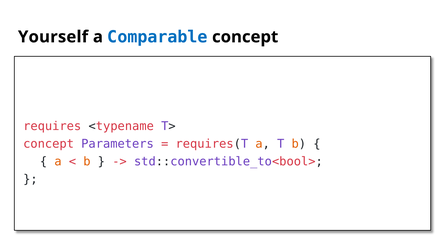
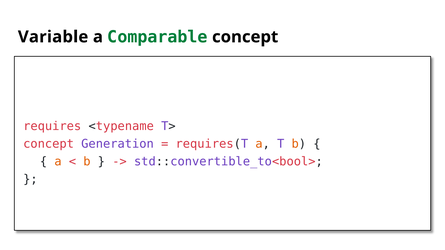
Yourself: Yourself -> Variable
Comparable colour: blue -> green
Parameters: Parameters -> Generation
